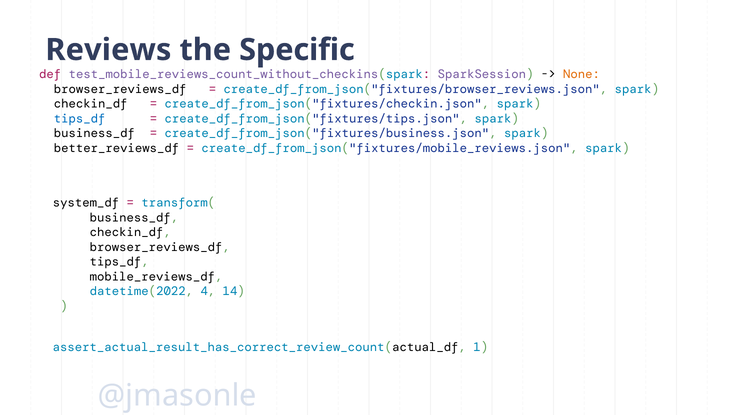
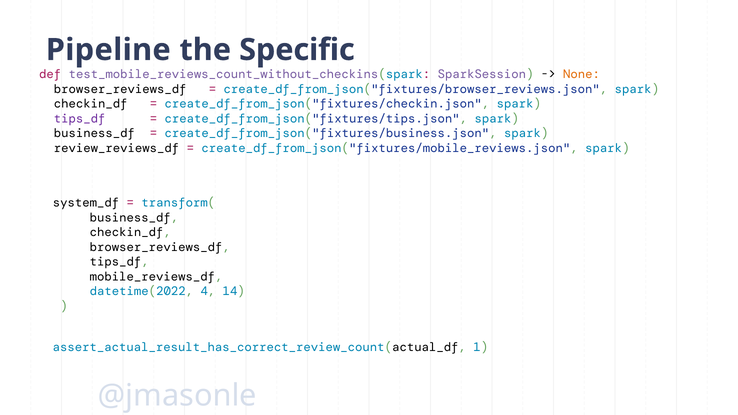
Reviews: Reviews -> Pipeline
tips_df at (80, 119) colour: blue -> purple
better_reviews_df: better_reviews_df -> review_reviews_df
